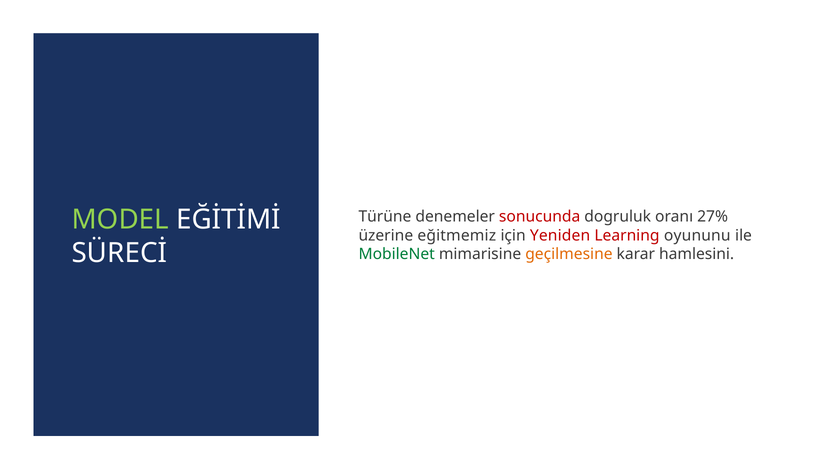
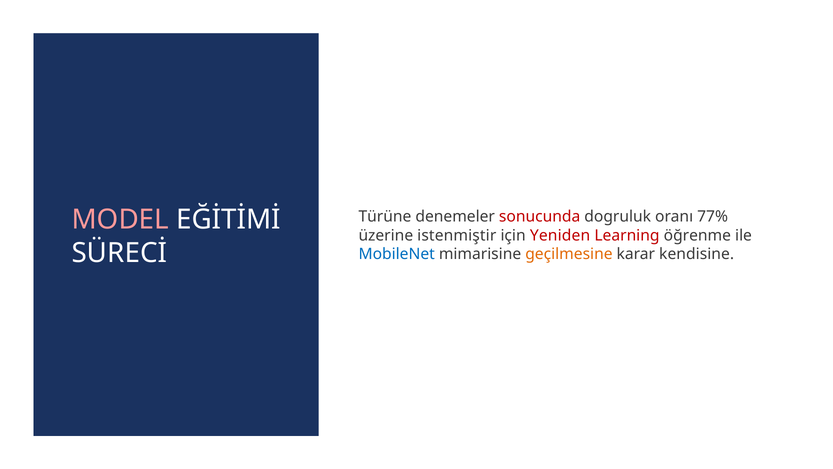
MODEL colour: light green -> pink
27%: 27% -> 77%
eğitmemiz: eğitmemiz -> istenmiştir
oyununu: oyununu -> öğrenme
MobileNet colour: green -> blue
hamlesini: hamlesini -> kendisine
